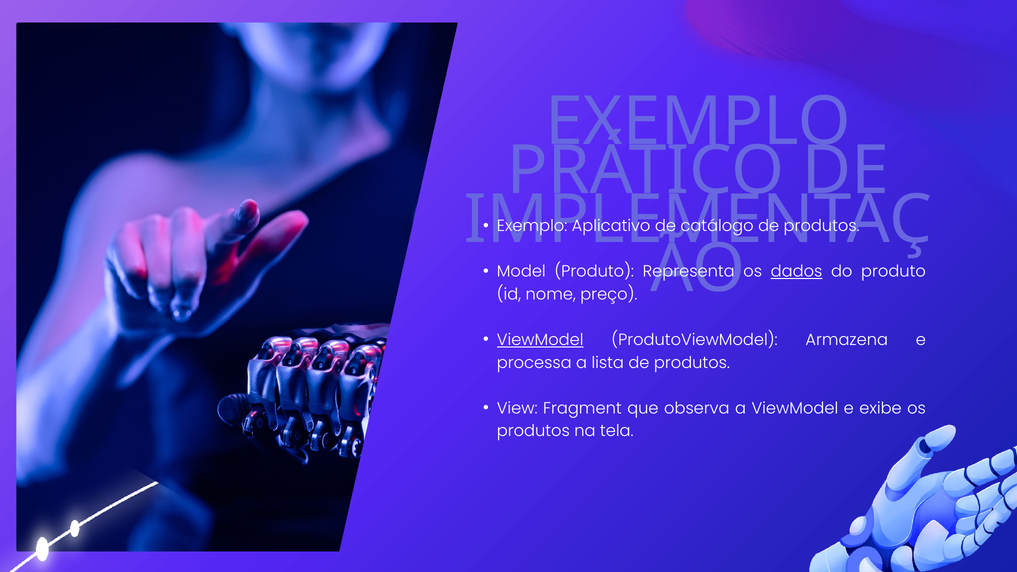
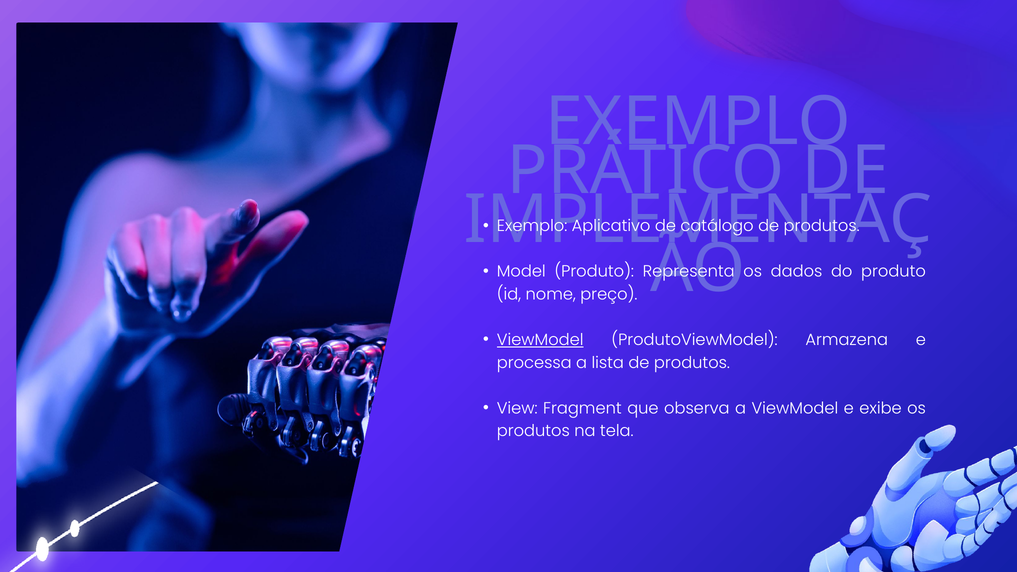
dados underline: present -> none
